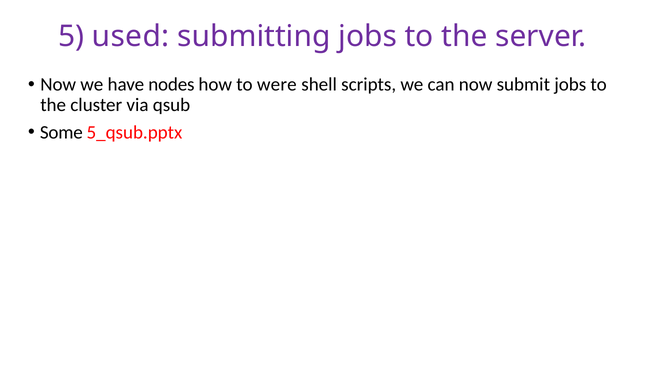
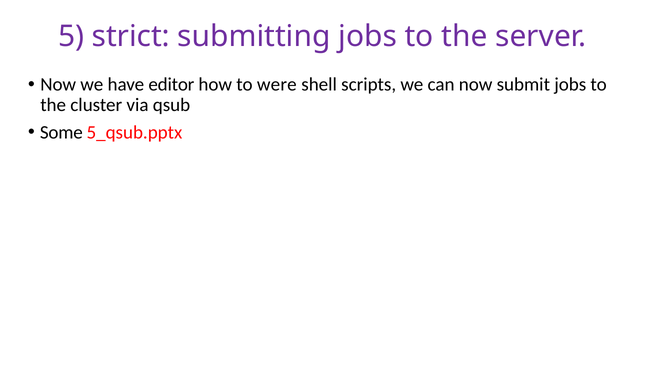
used: used -> strict
nodes: nodes -> editor
